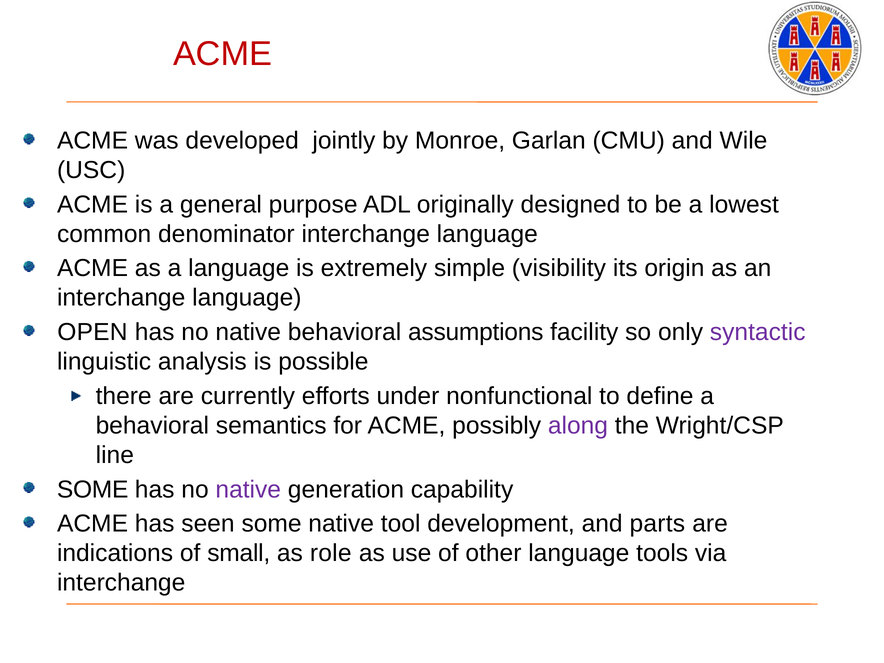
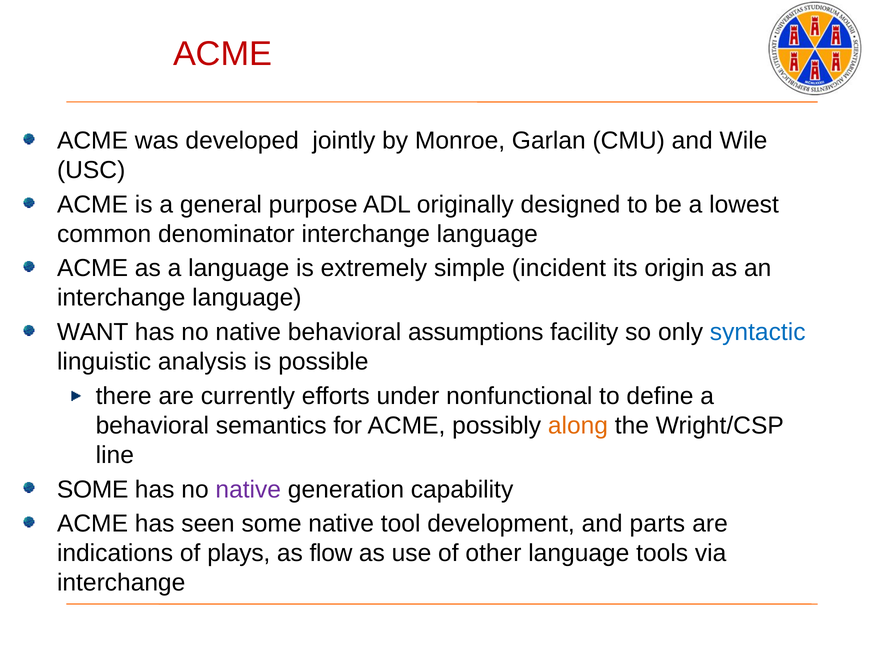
visibility: visibility -> incident
OPEN: OPEN -> WANT
syntactic colour: purple -> blue
along colour: purple -> orange
small: small -> plays
role: role -> flow
